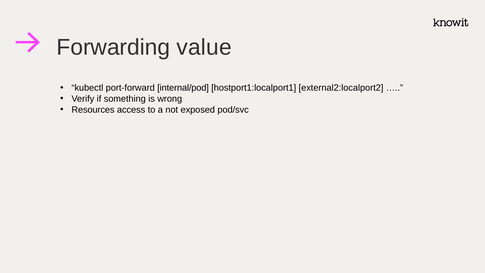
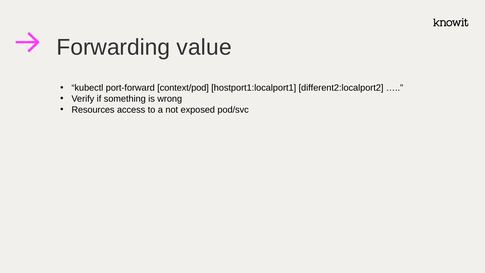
internal/pod: internal/pod -> context/pod
external2:localport2: external2:localport2 -> different2:localport2
